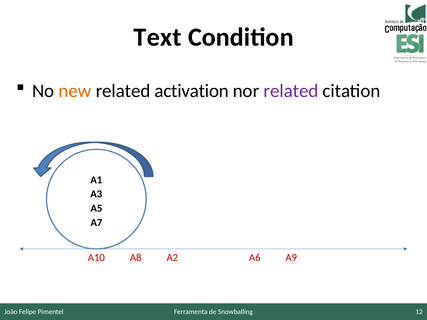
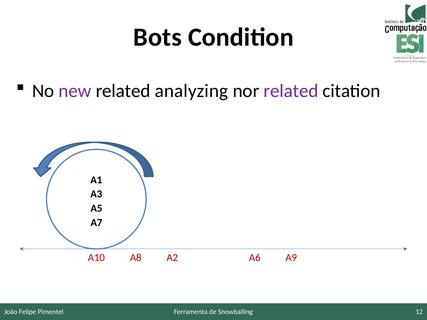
Text: Text -> Bots
new colour: orange -> purple
activation: activation -> analyzing
